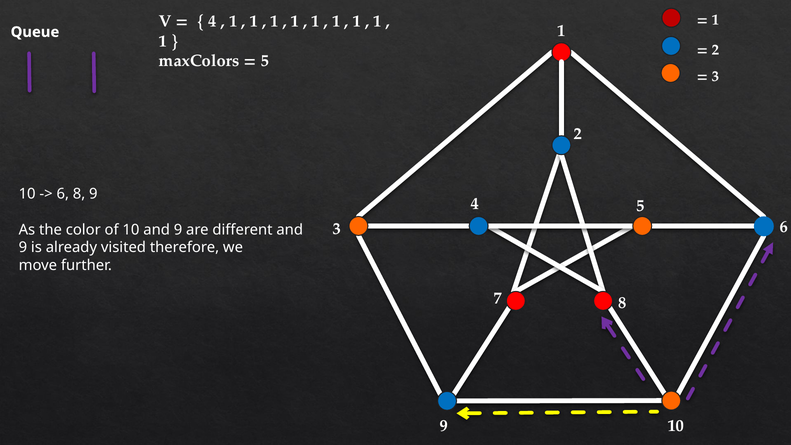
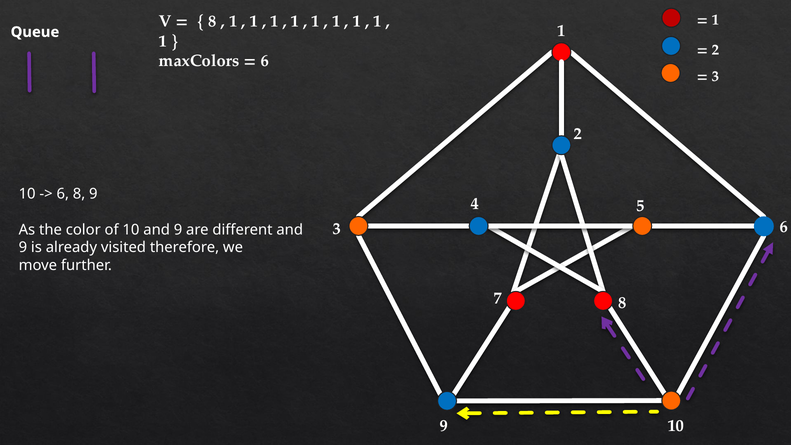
4 at (213, 21): 4 -> 8
5 at (265, 61): 5 -> 6
